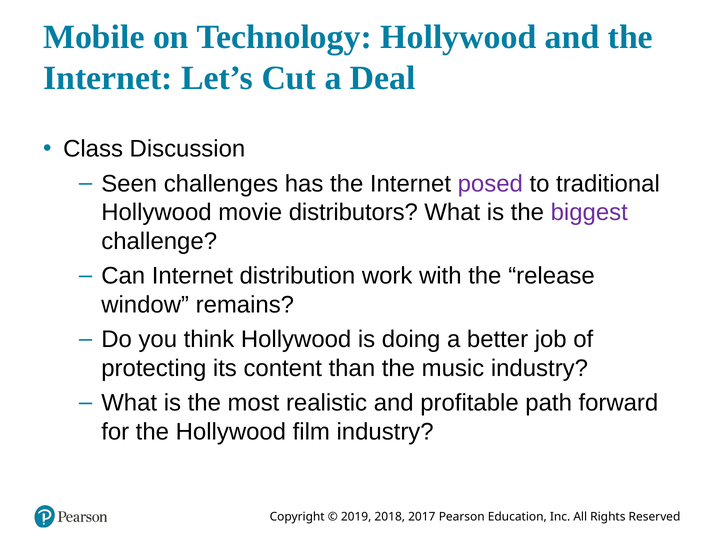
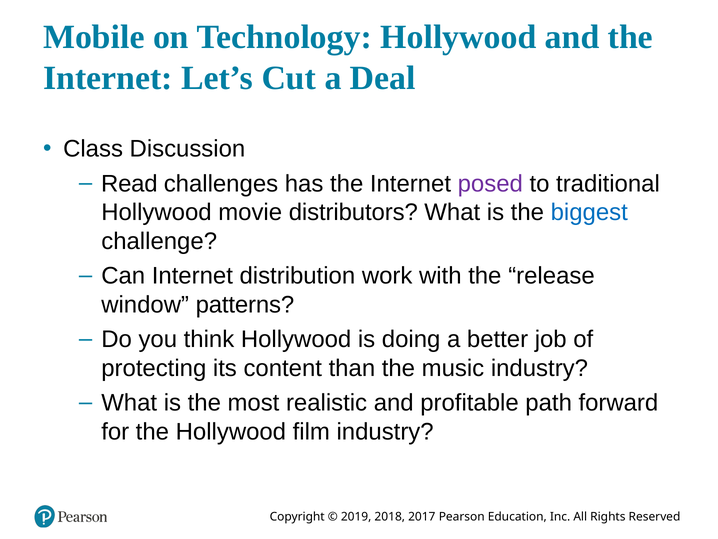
Seen: Seen -> Read
biggest colour: purple -> blue
remains: remains -> patterns
